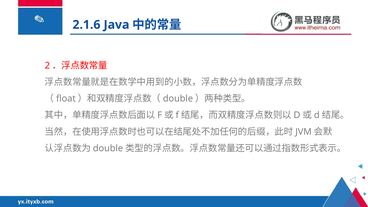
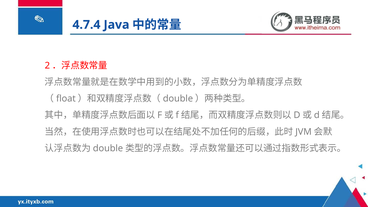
2.1.6: 2.1.6 -> 4.7.4
